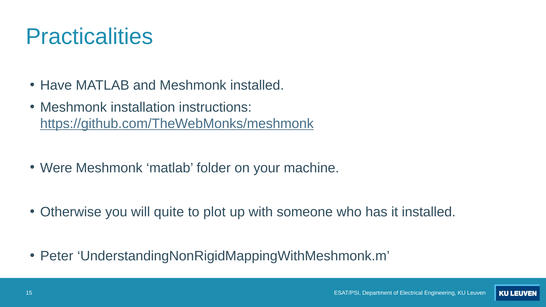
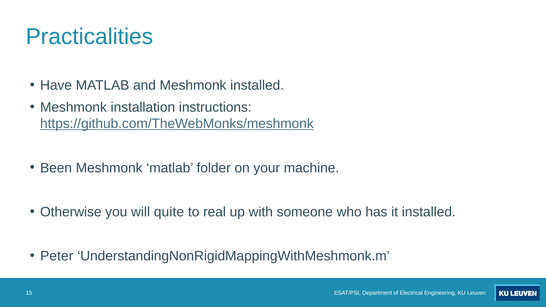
Were: Were -> Been
plot: plot -> real
